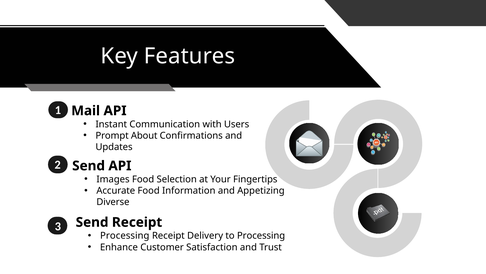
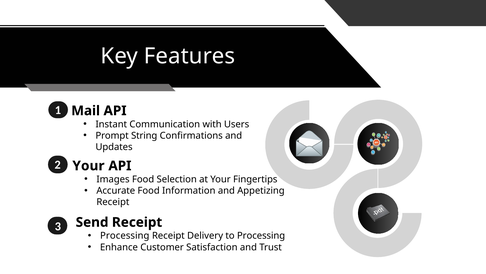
About: About -> String
Send at (89, 165): Send -> Your
Diverse at (113, 202): Diverse -> Receipt
